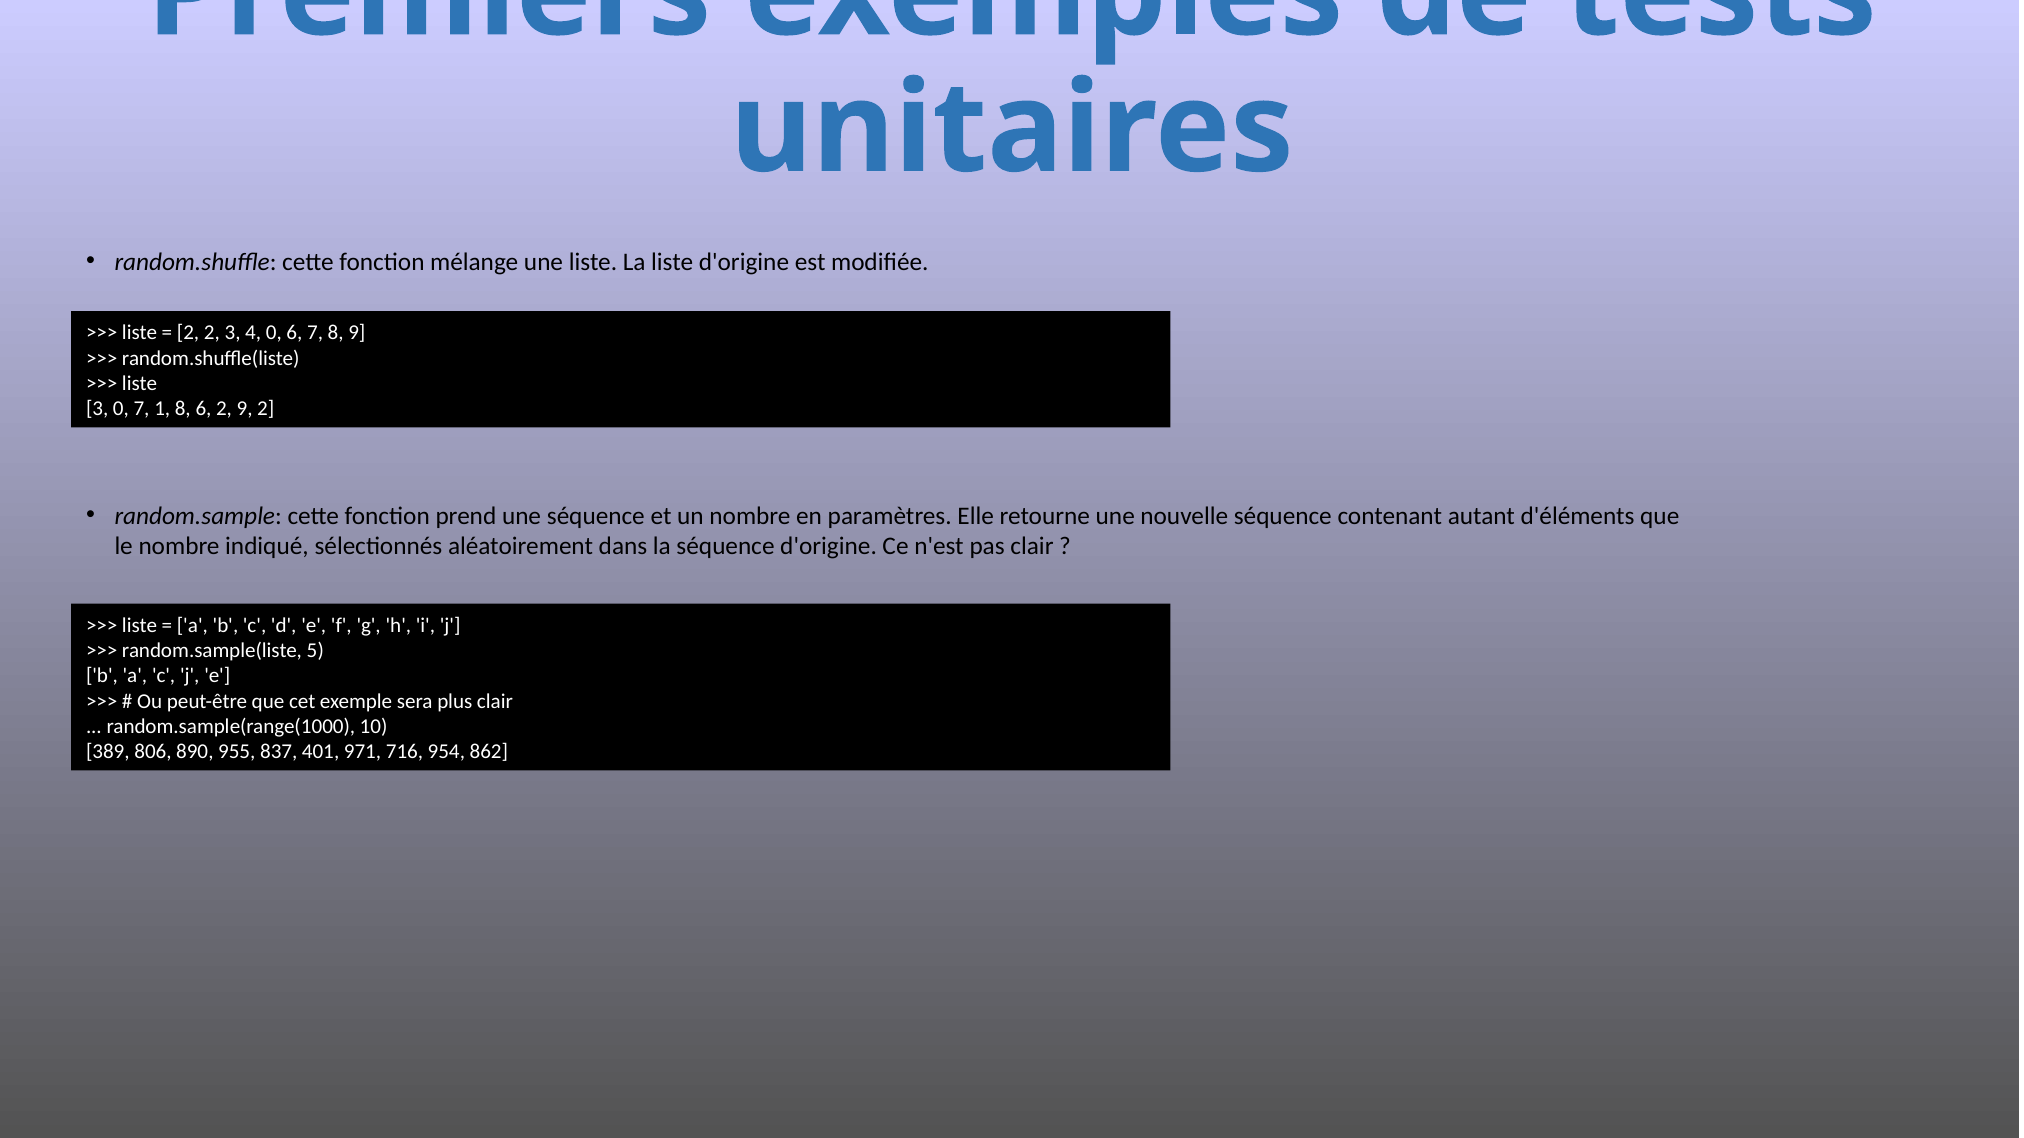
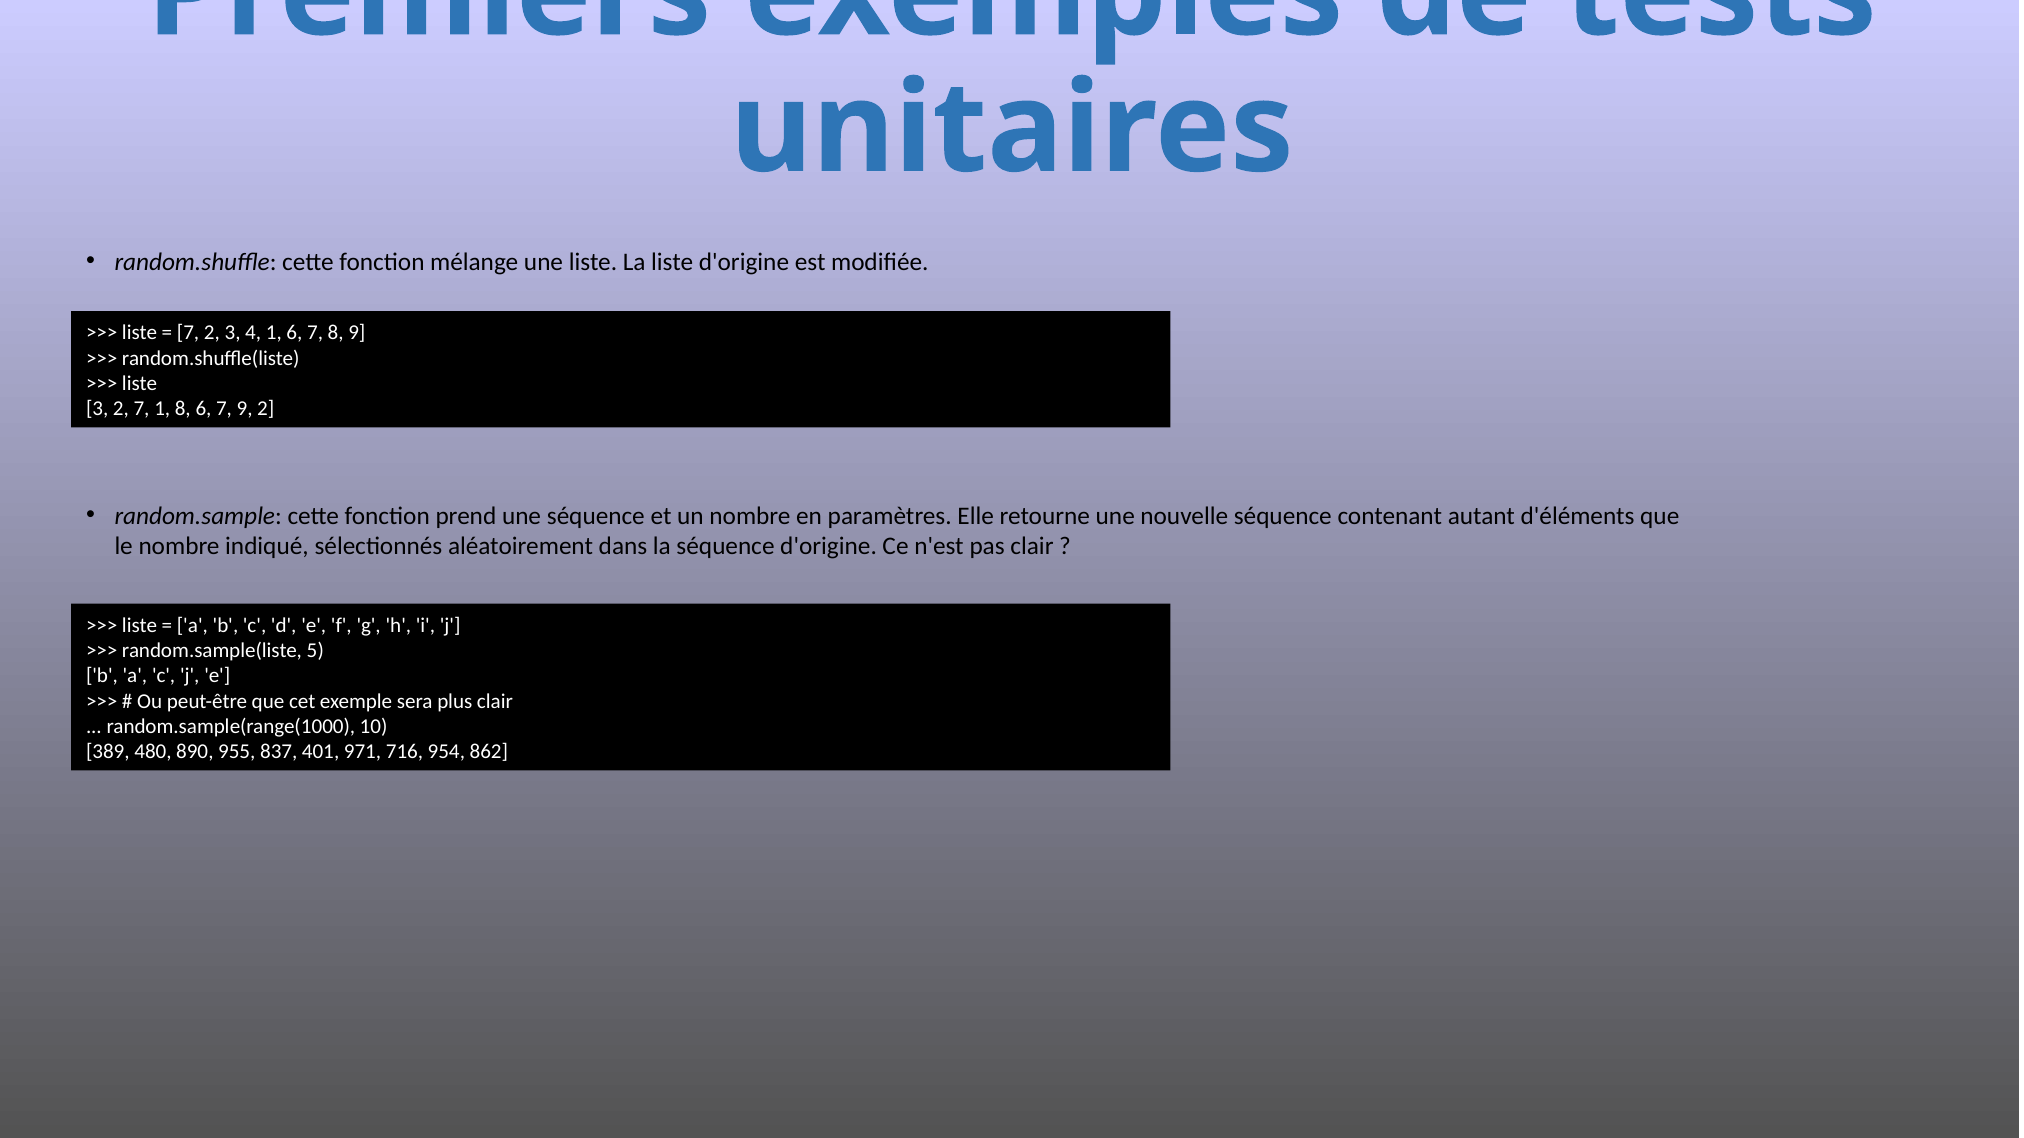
2 at (188, 333): 2 -> 7
4 0: 0 -> 1
3 0: 0 -> 2
8 6 2: 2 -> 7
806: 806 -> 480
